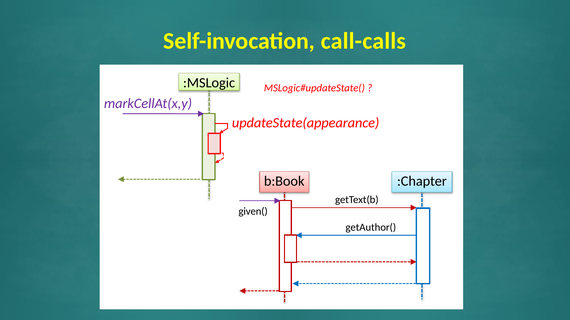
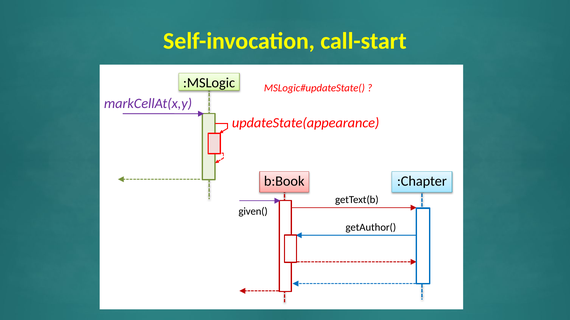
call-calls: call-calls -> call-start
